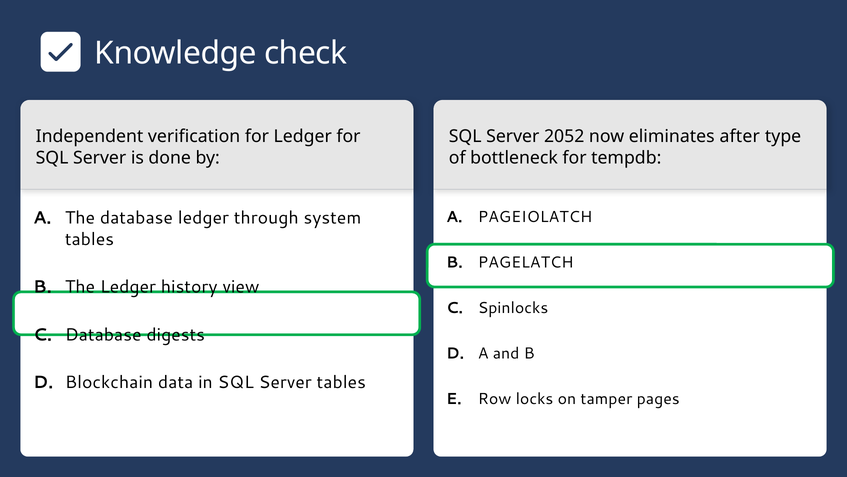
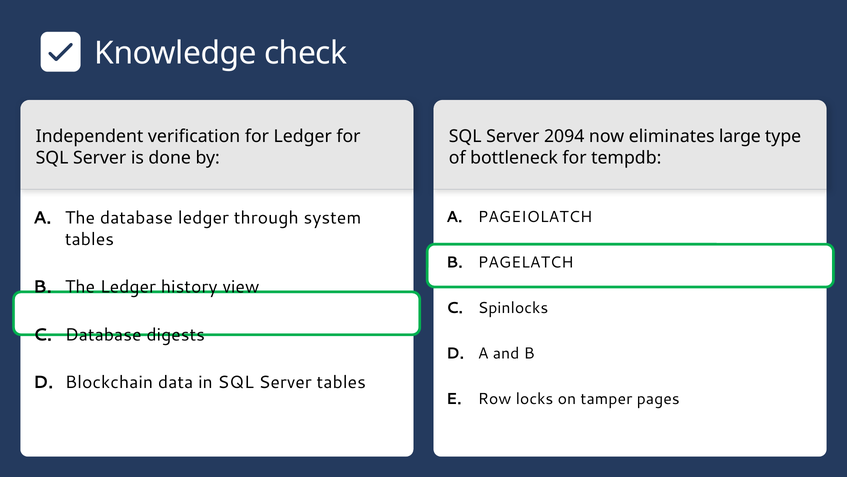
2052: 2052 -> 2094
after: after -> large
